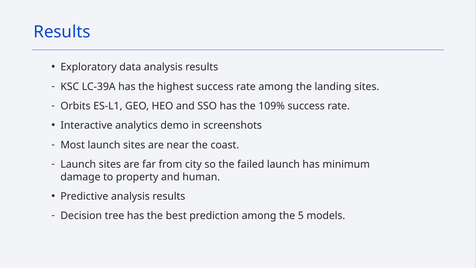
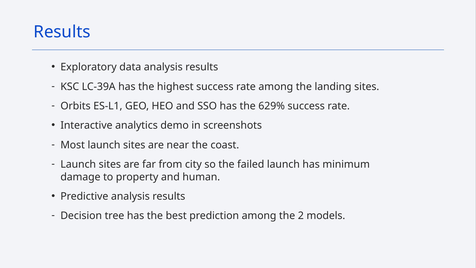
109%: 109% -> 629%
5: 5 -> 2
